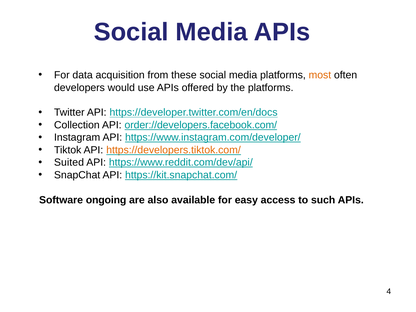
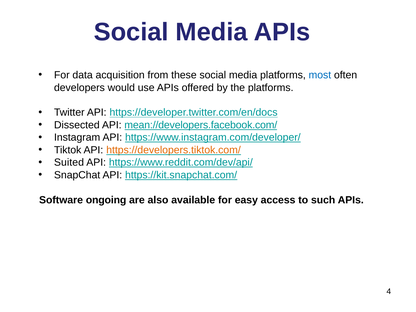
most colour: orange -> blue
Collection: Collection -> Dissected
order://developers.facebook.com/: order://developers.facebook.com/ -> mean://developers.facebook.com/
